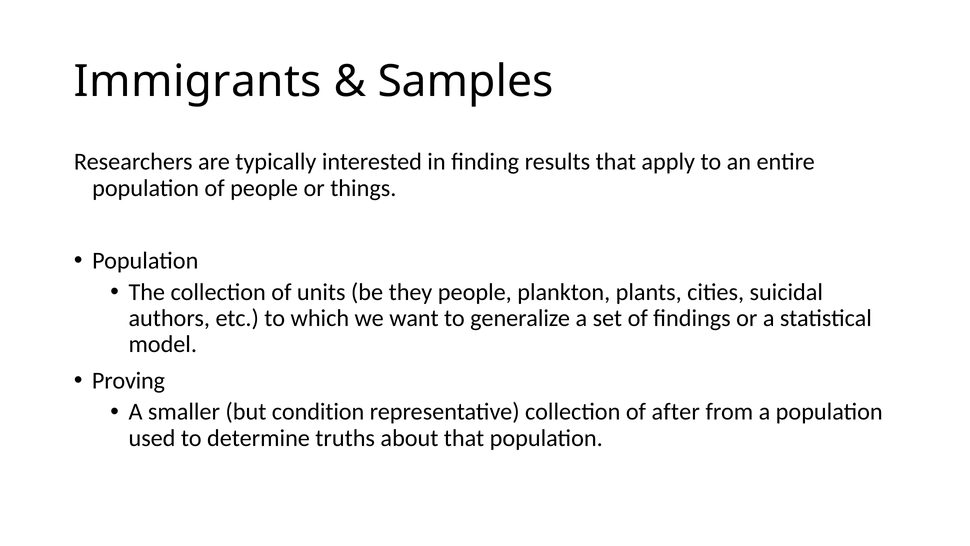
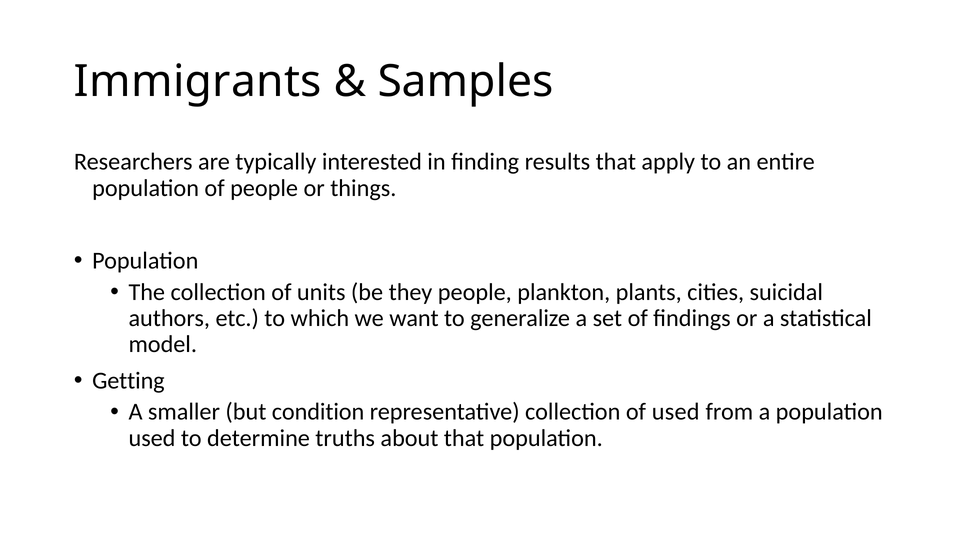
Proving: Proving -> Getting
of after: after -> used
